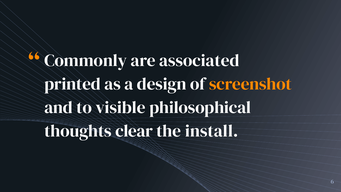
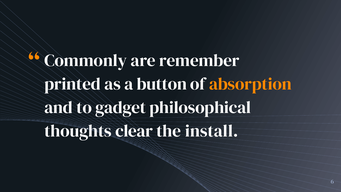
associated: associated -> remember
design: design -> button
screenshot: screenshot -> absorption
visible: visible -> gadget
